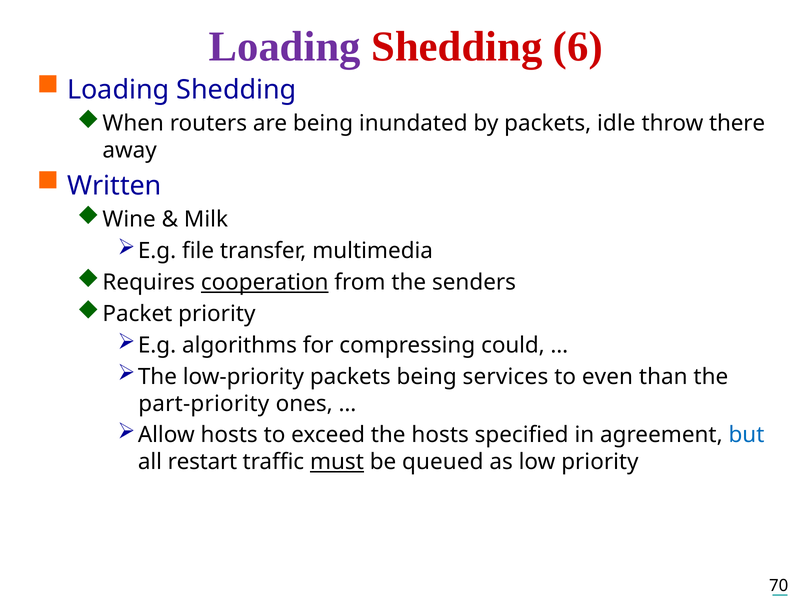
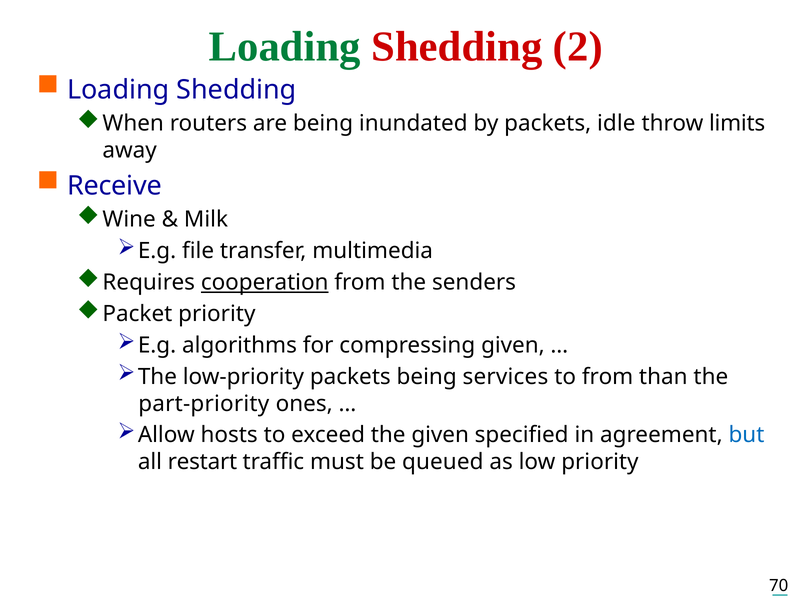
Loading at (285, 47) colour: purple -> green
6: 6 -> 2
there: there -> limits
Written: Written -> Receive
compressing could: could -> given
to even: even -> from
the hosts: hosts -> given
must underline: present -> none
